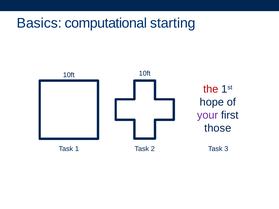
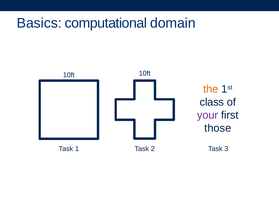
starting: starting -> domain
the colour: red -> orange
hope: hope -> class
